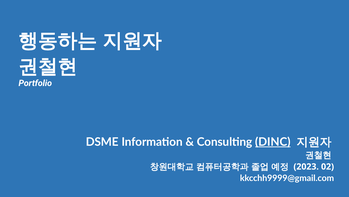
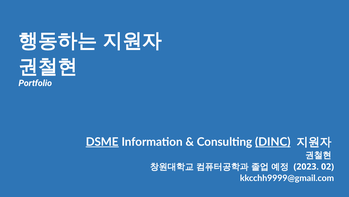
DSME underline: none -> present
